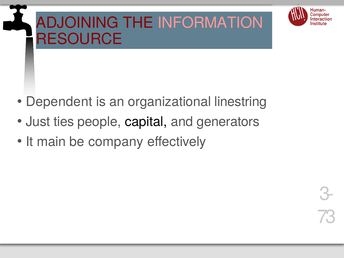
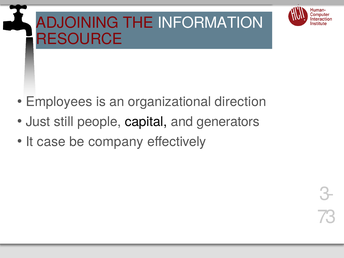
INFORMATION colour: pink -> white
Dependent: Dependent -> Employees
linestring: linestring -> direction
ties: ties -> still
main: main -> case
